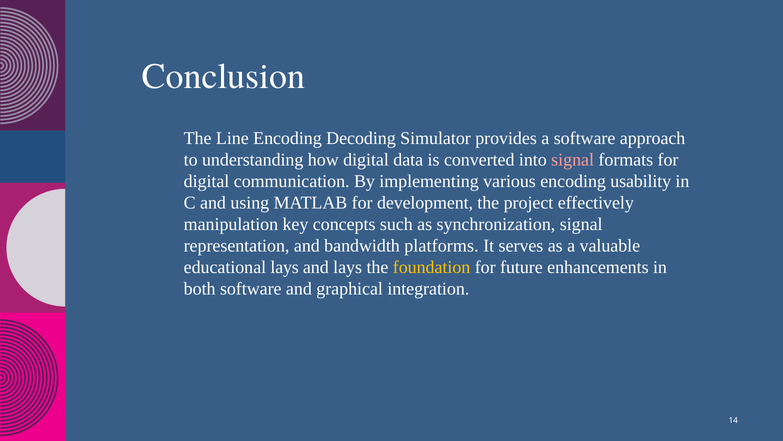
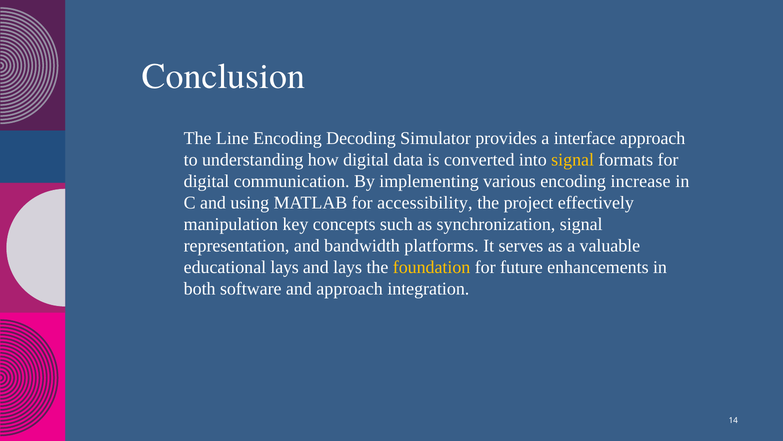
a software: software -> interface
signal at (573, 160) colour: pink -> yellow
usability: usability -> increase
development: development -> accessibility
and graphical: graphical -> approach
